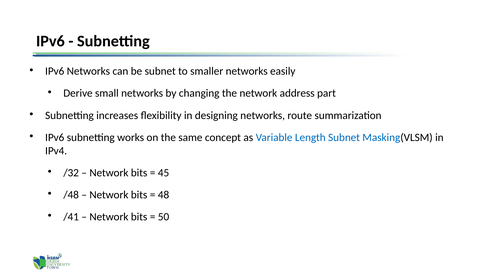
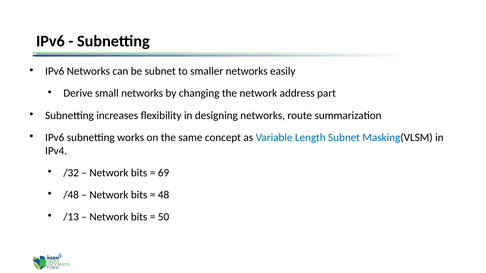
45: 45 -> 69
/41: /41 -> /13
